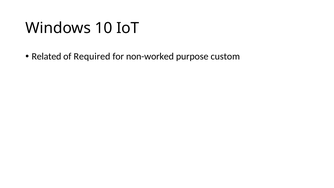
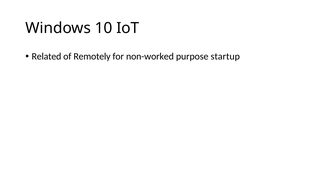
Required: Required -> Remotely
custom: custom -> startup
